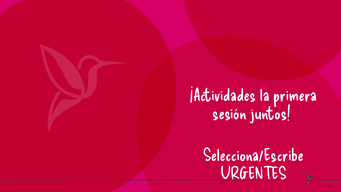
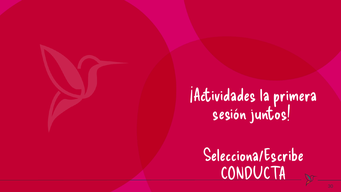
URGENTES: URGENTES -> CONDUCTA
